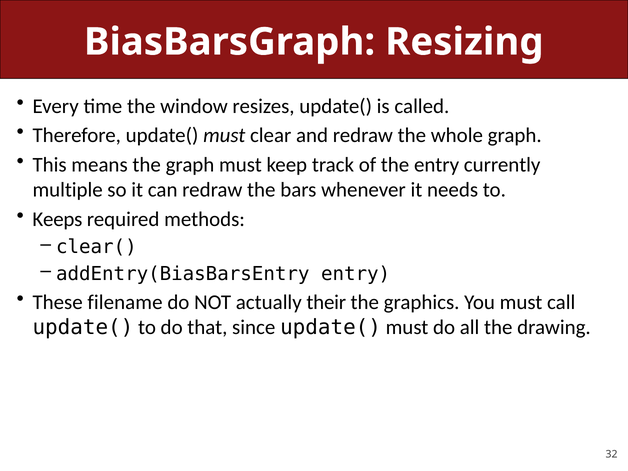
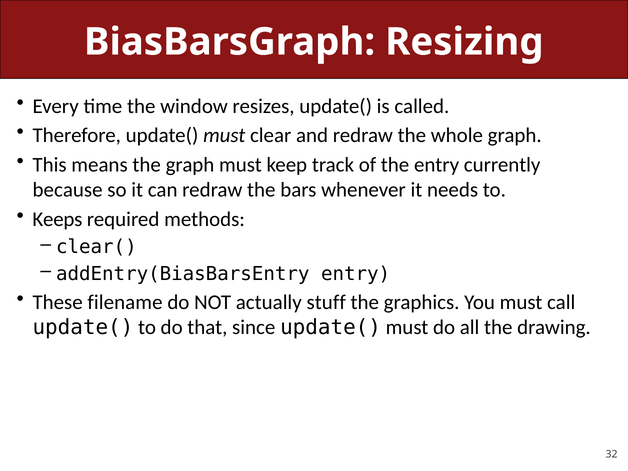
multiple: multiple -> because
their: their -> stuff
